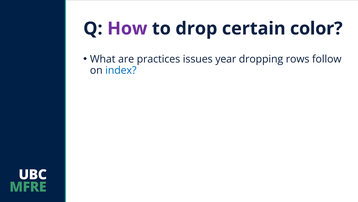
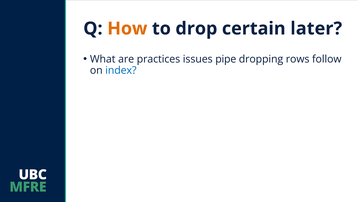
How colour: purple -> orange
color: color -> later
year: year -> pipe
